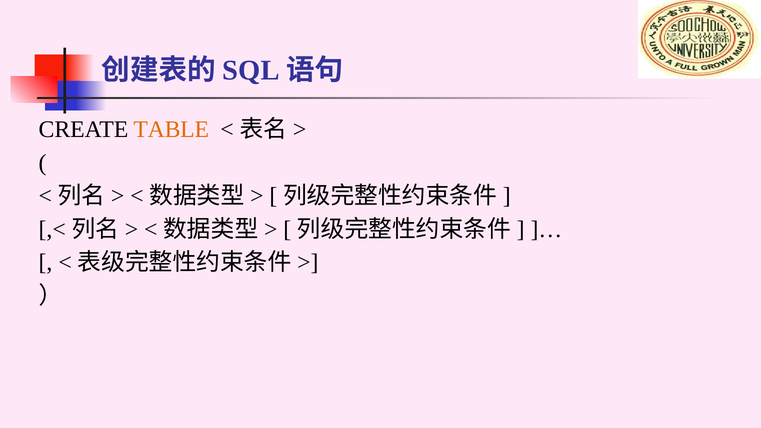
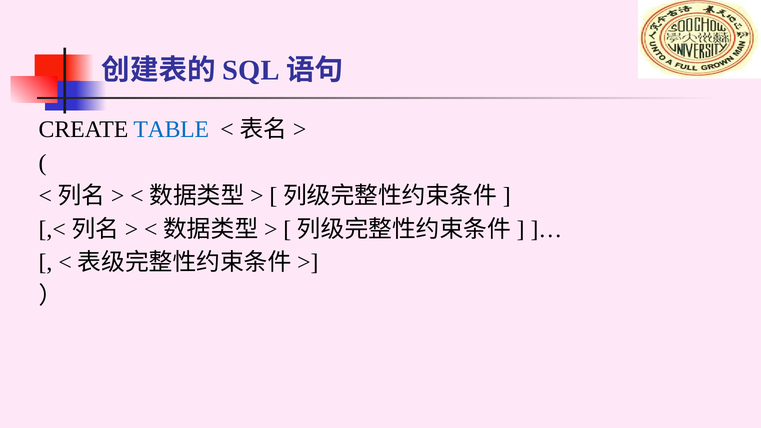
TABLE colour: orange -> blue
